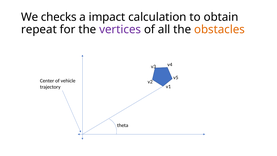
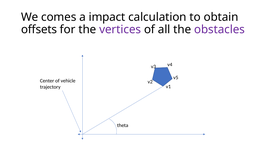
checks: checks -> comes
repeat: repeat -> offsets
obstacles colour: orange -> purple
